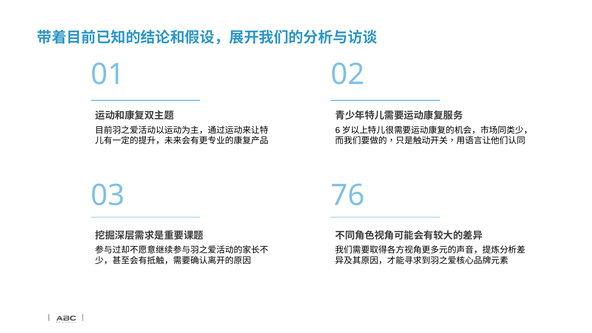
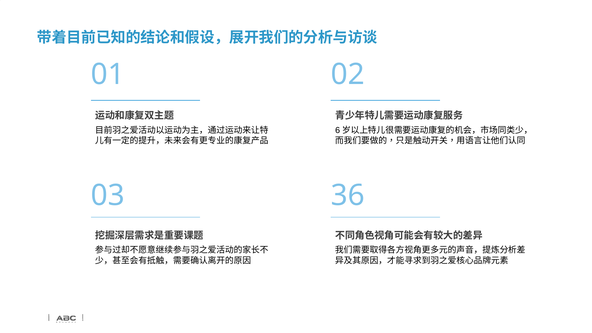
76: 76 -> 36
